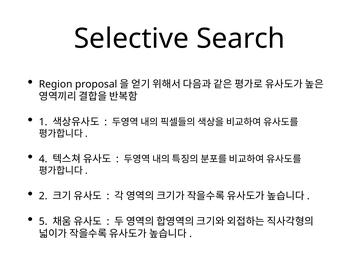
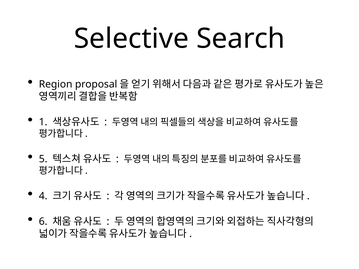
4: 4 -> 5
2: 2 -> 4
5: 5 -> 6
